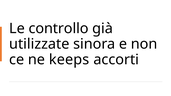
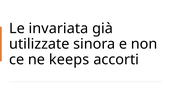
controllo: controllo -> invariata
